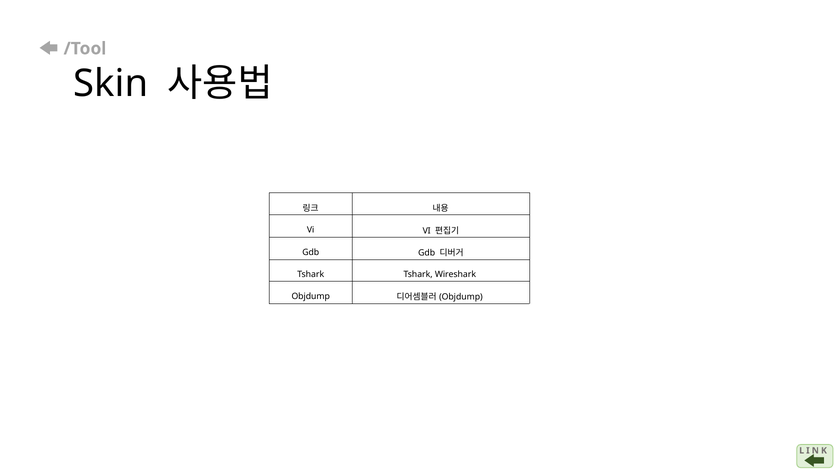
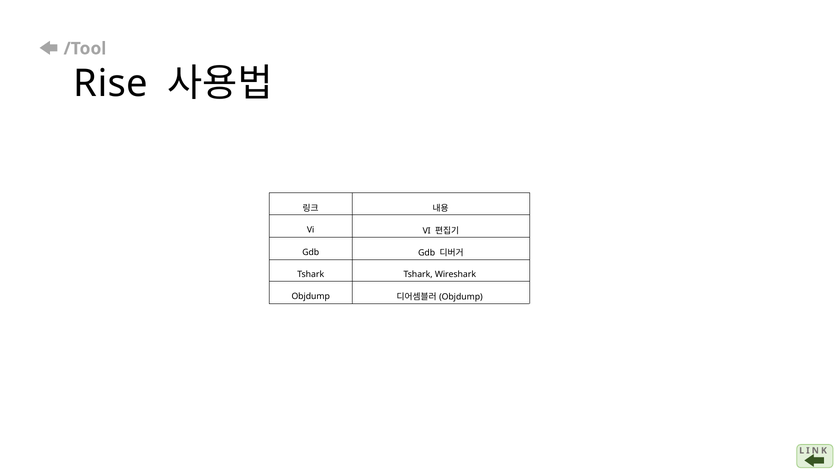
Skin: Skin -> Rise
